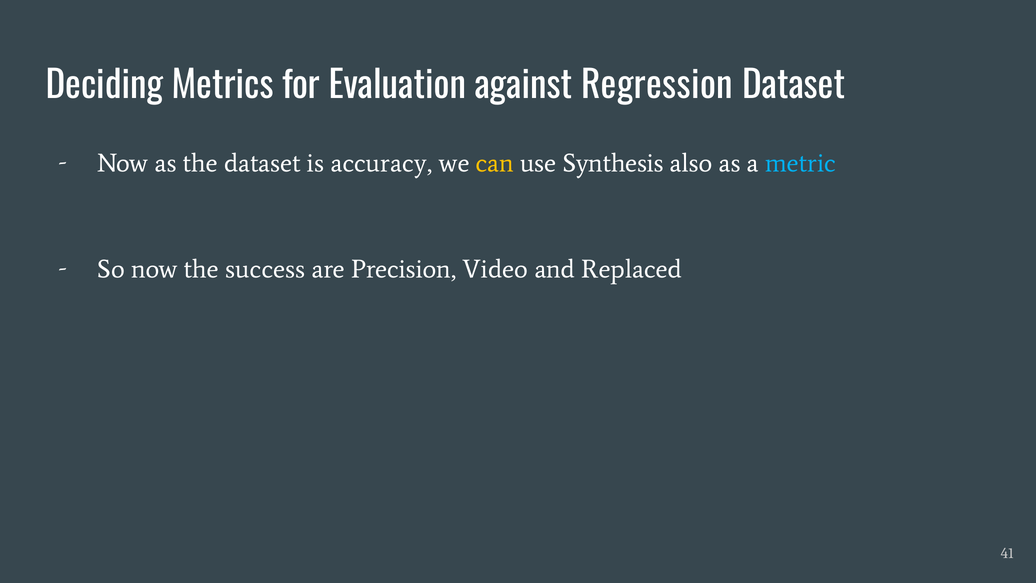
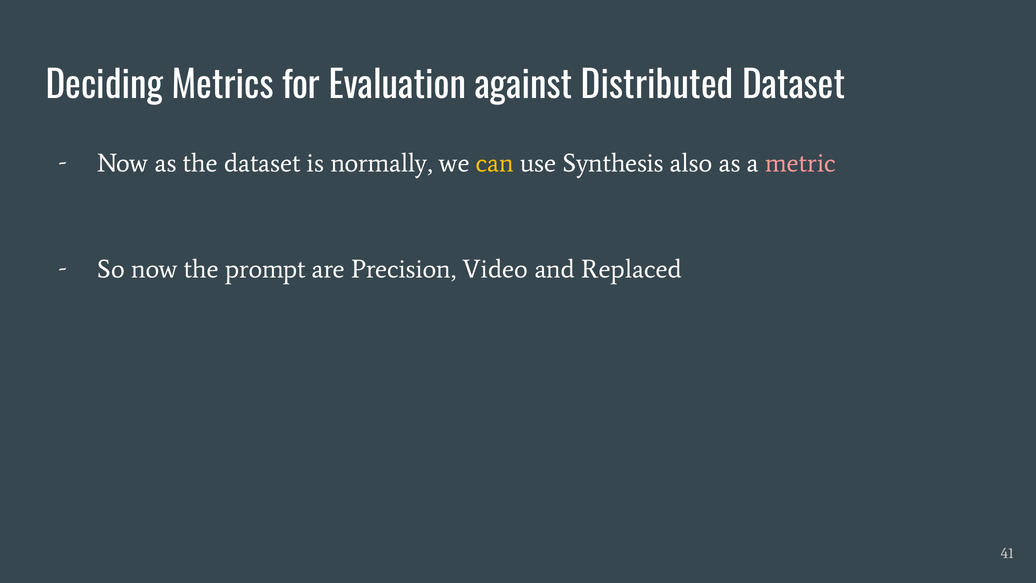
Regression: Regression -> Distributed
accuracy: accuracy -> normally
metric colour: light blue -> pink
success: success -> prompt
